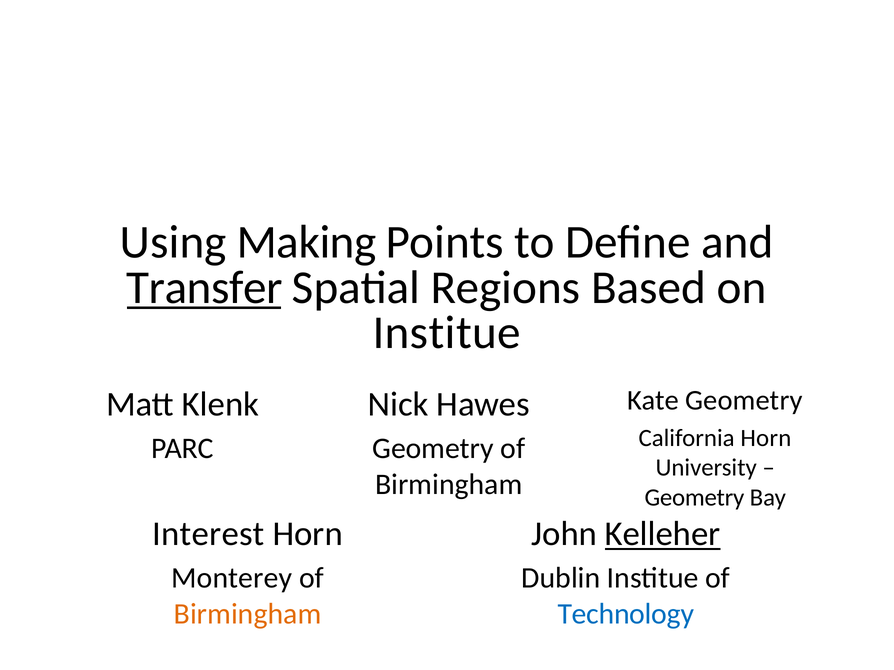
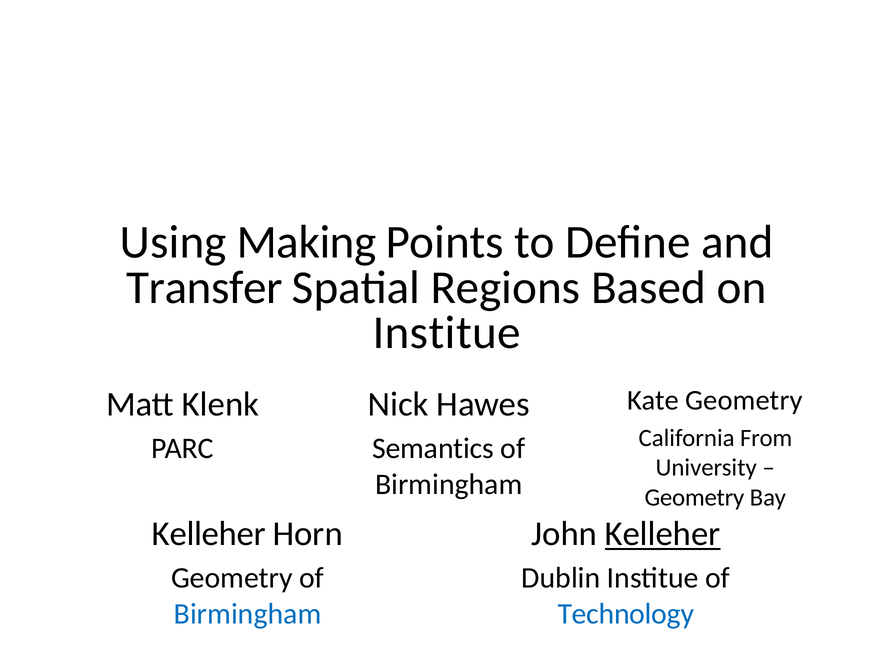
Transfer underline: present -> none
California Horn: Horn -> From
Geometry at (433, 449): Geometry -> Semantics
Interest at (208, 534): Interest -> Kelleher
Monterey at (232, 579): Monterey -> Geometry
Birmingham at (248, 614) colour: orange -> blue
